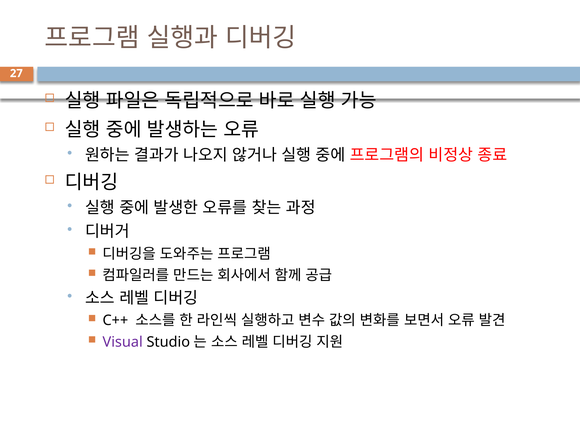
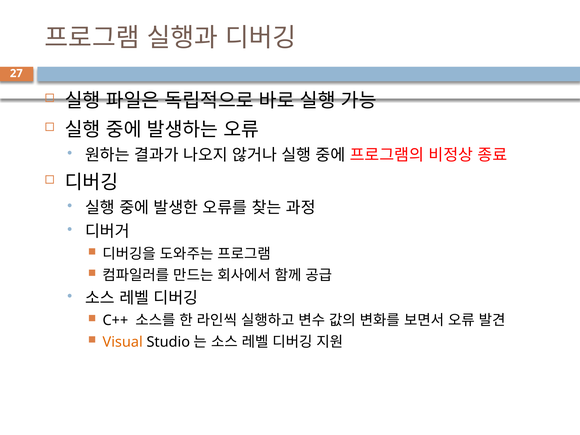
Visual colour: purple -> orange
